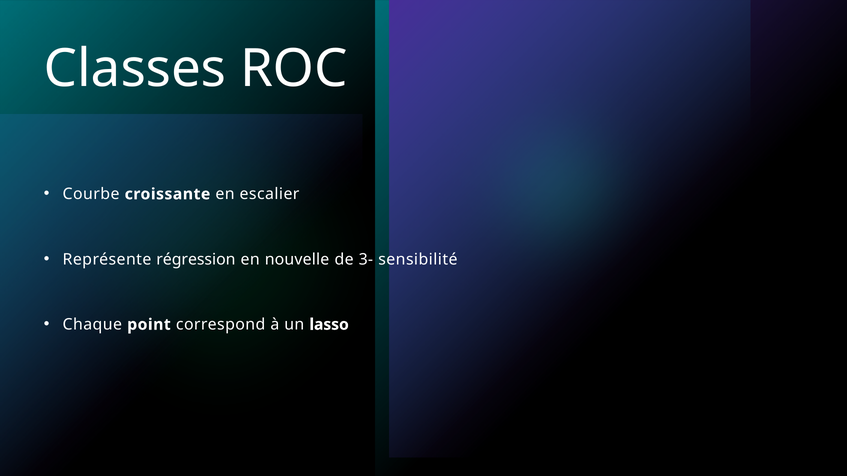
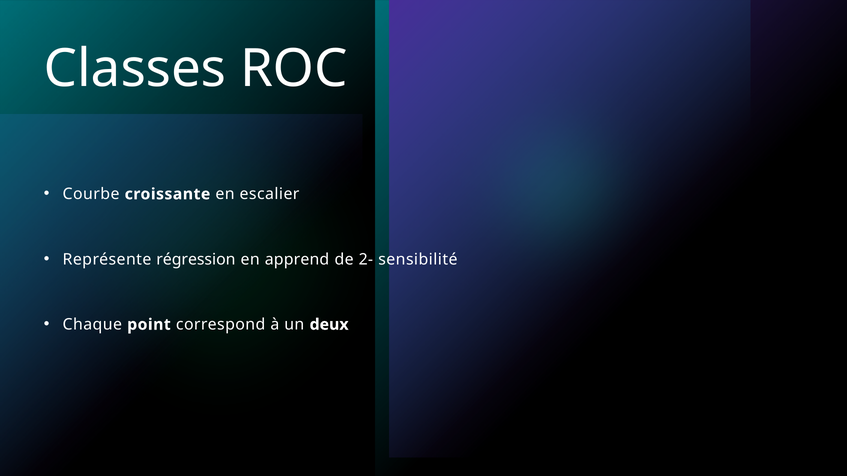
nouvelle: nouvelle -> apprend
3-: 3- -> 2-
lasso: lasso -> deux
